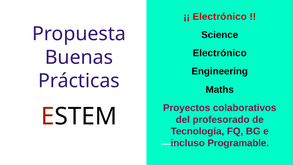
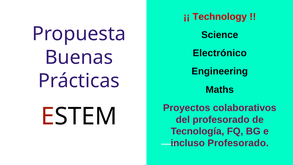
Electrónico at (220, 17): Electrónico -> Technology
incluso Programable: Programable -> Profesorado
